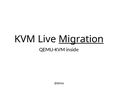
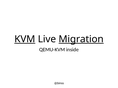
KVM underline: none -> present
